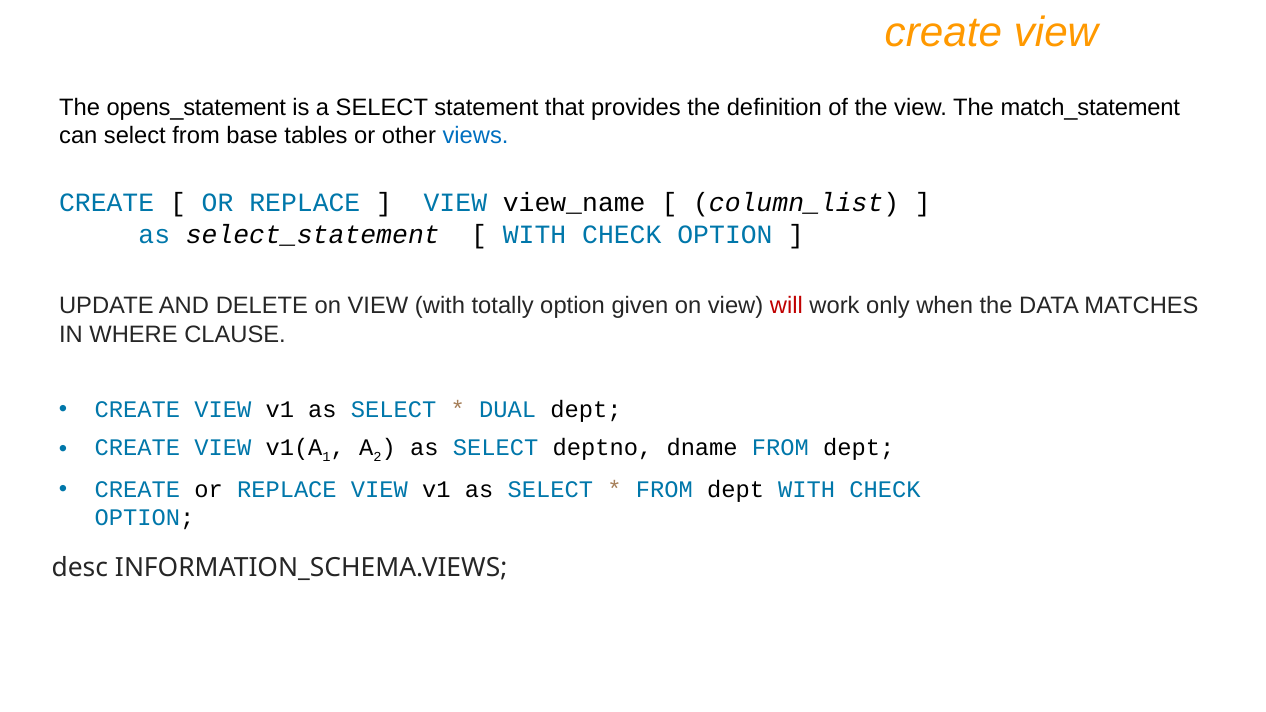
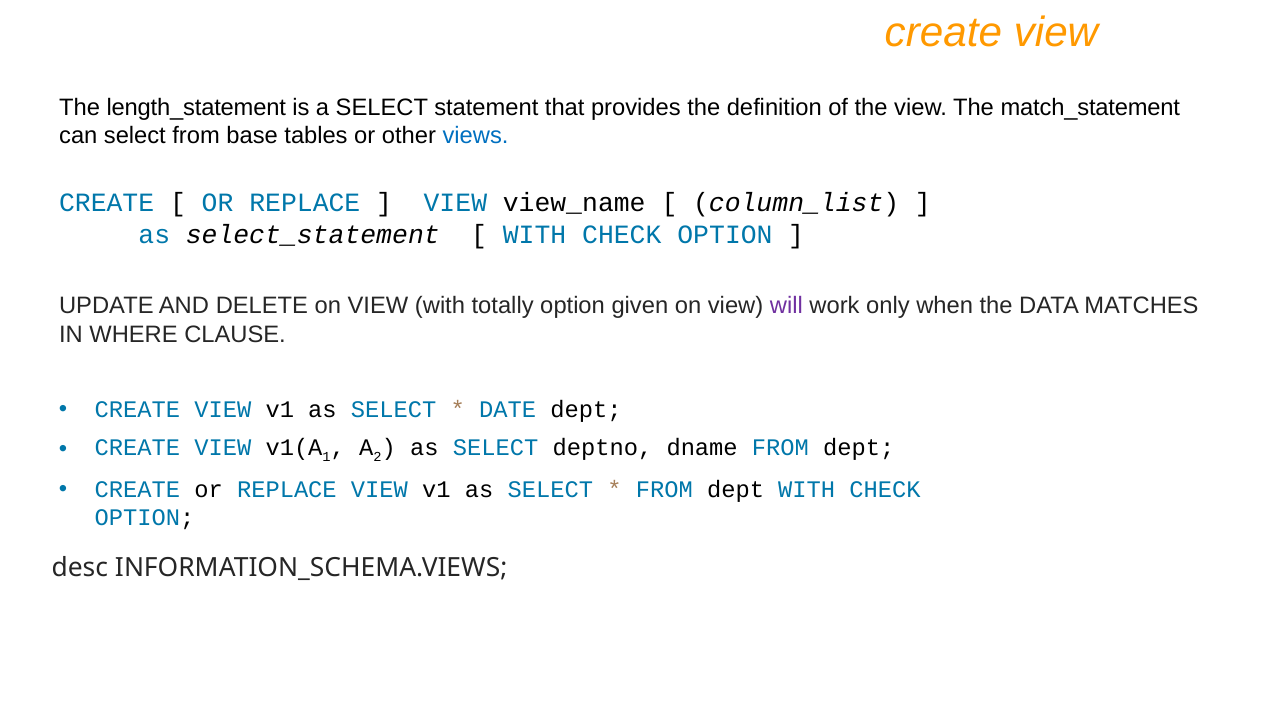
opens_statement: opens_statement -> length_statement
will colour: red -> purple
DUAL: DUAL -> DATE
